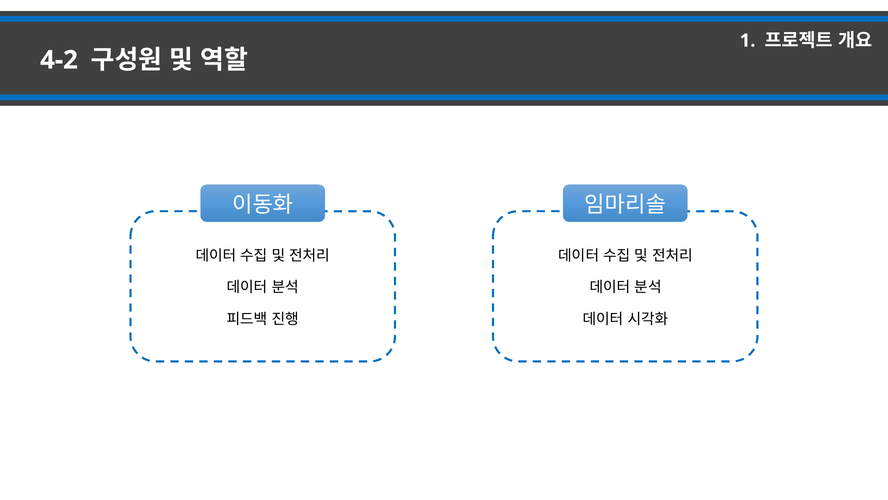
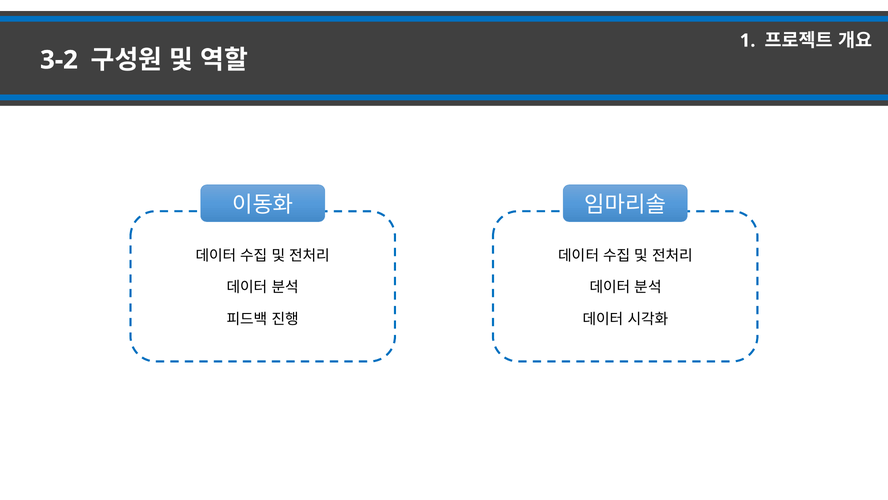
4-2: 4-2 -> 3-2
